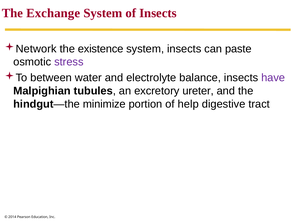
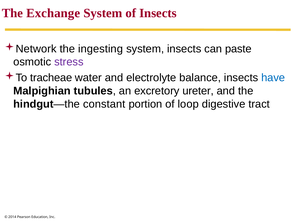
existence: existence -> ingesting
between: between -> tracheae
have colour: purple -> blue
minimize: minimize -> constant
help: help -> loop
